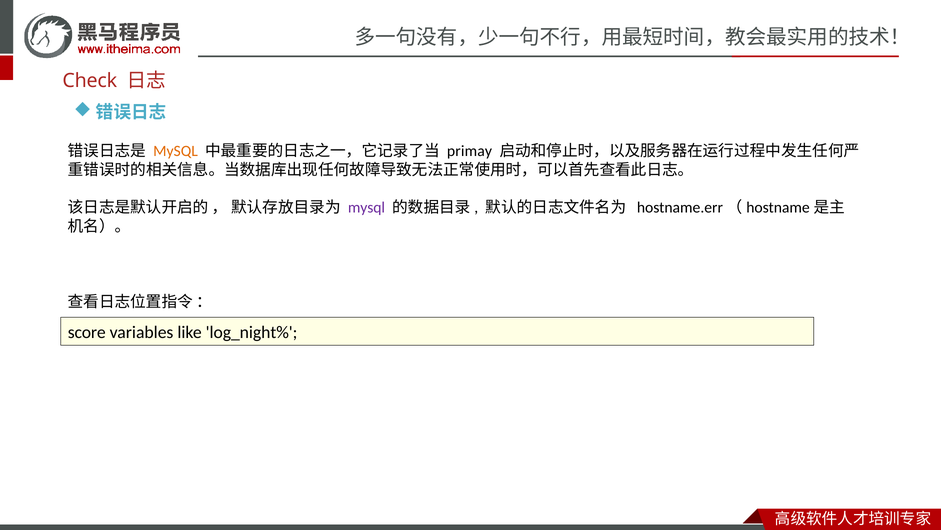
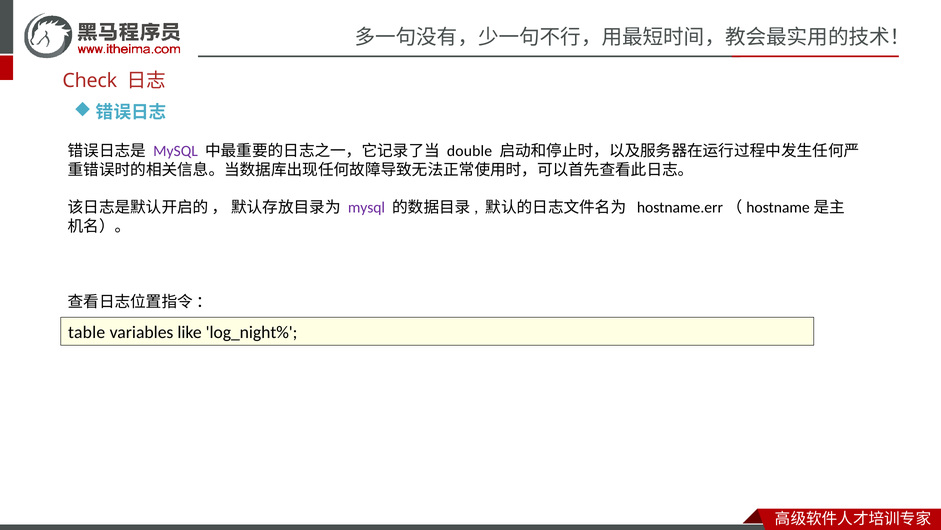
MySQL at (176, 151) colour: orange -> purple
primay: primay -> double
score: score -> table
